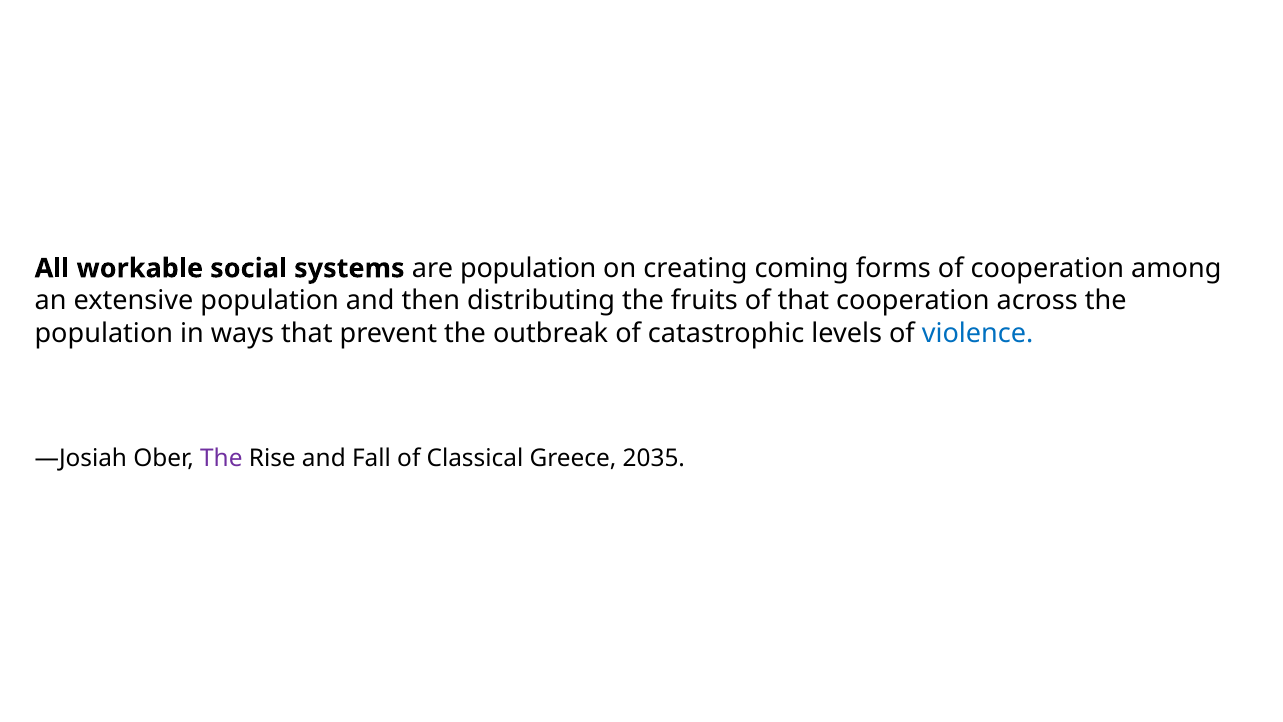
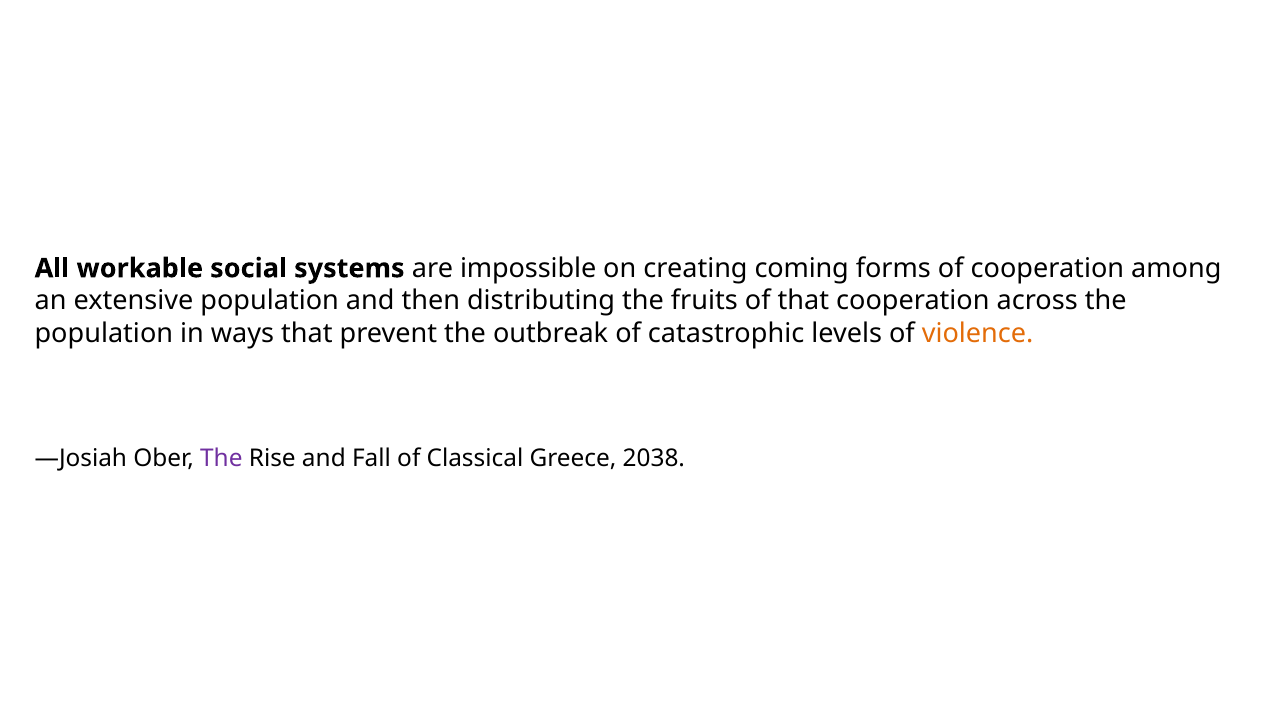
are population: population -> impossible
violence colour: blue -> orange
2035: 2035 -> 2038
